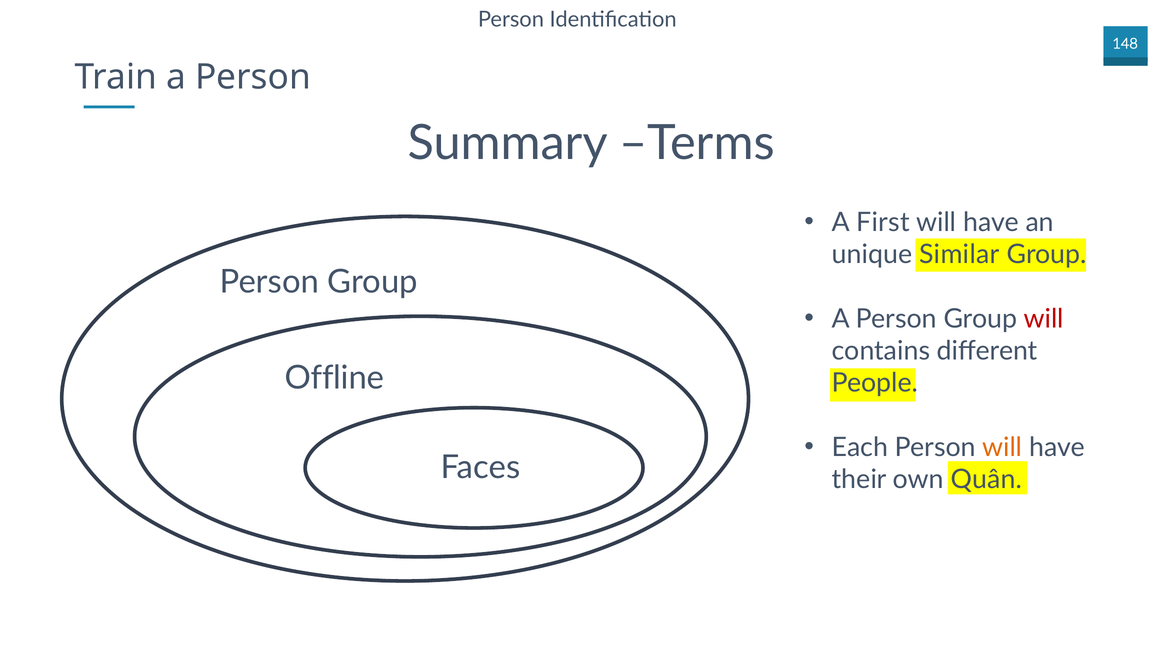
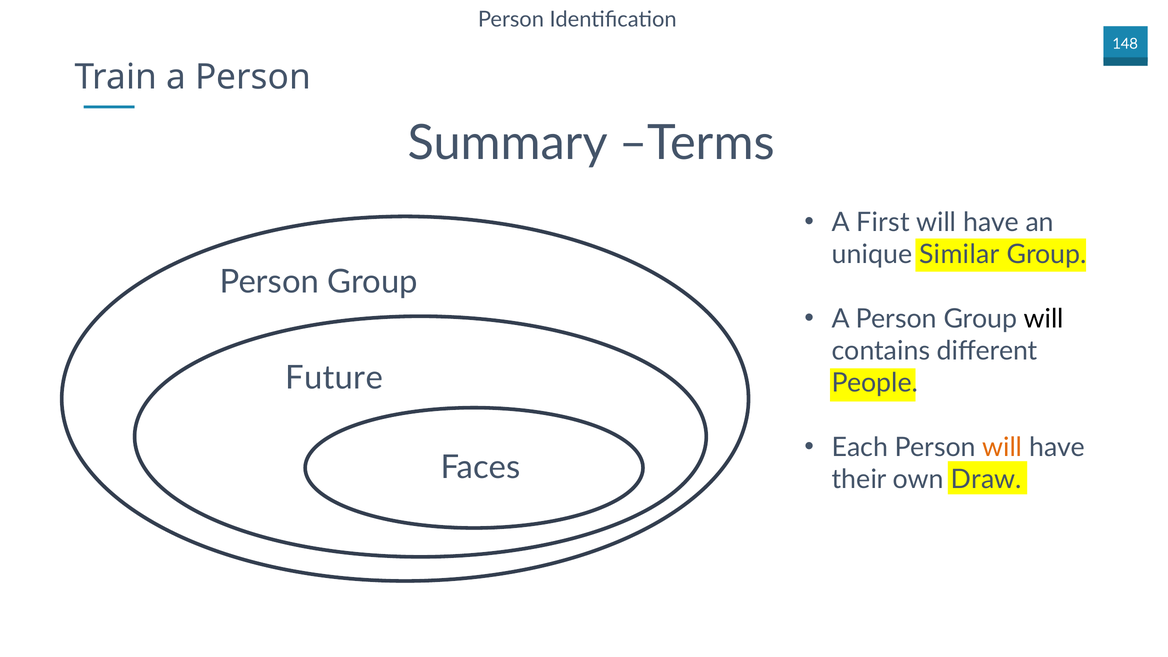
will at (1044, 319) colour: red -> black
Offline: Offline -> Future
Quân: Quân -> Draw
